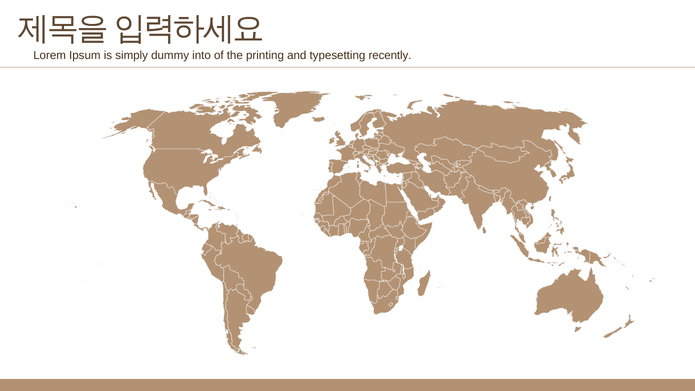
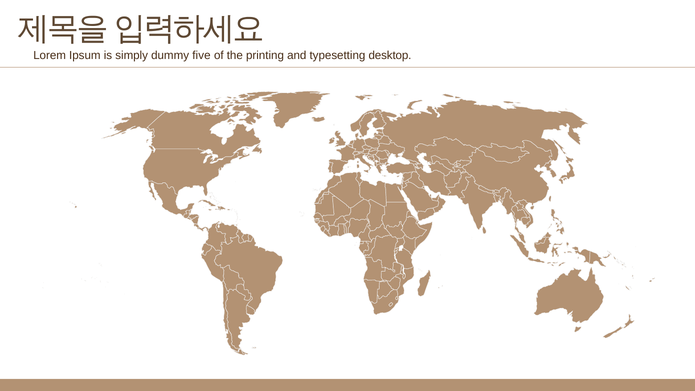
into: into -> five
recently: recently -> desktop
